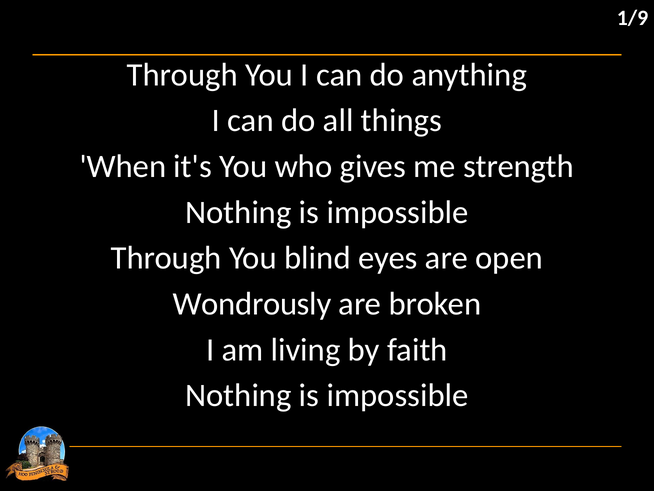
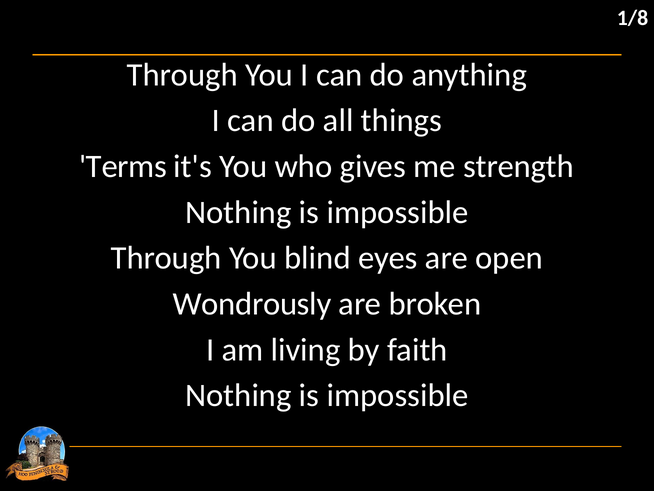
1/9: 1/9 -> 1/8
When: When -> Terms
